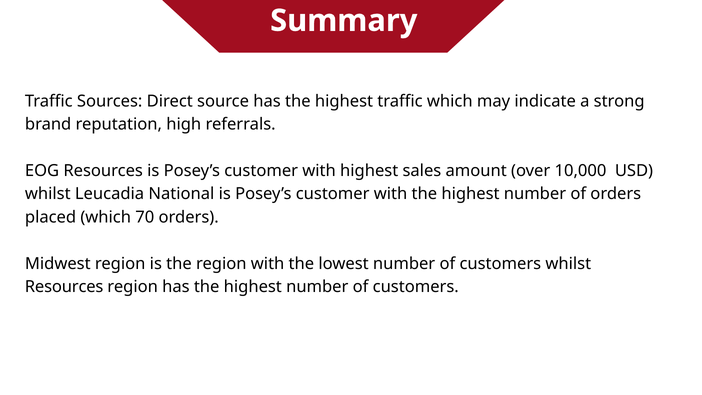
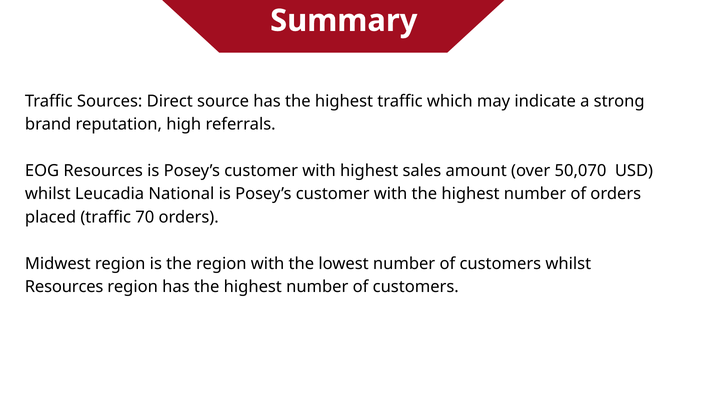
10,000: 10,000 -> 50,070
placed which: which -> traffic
